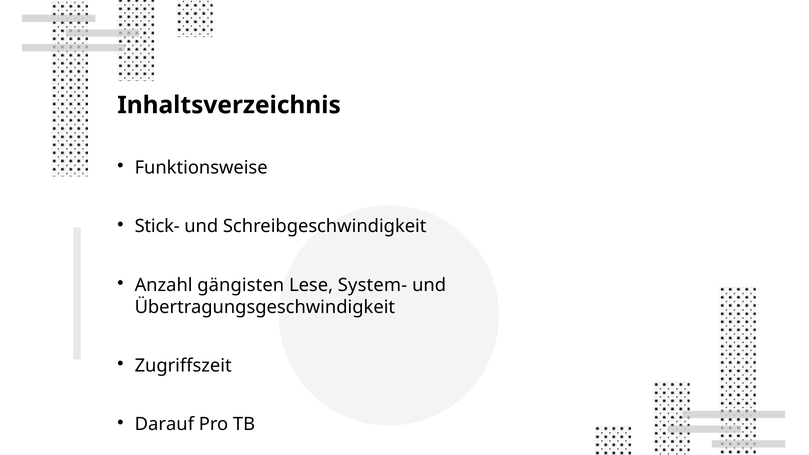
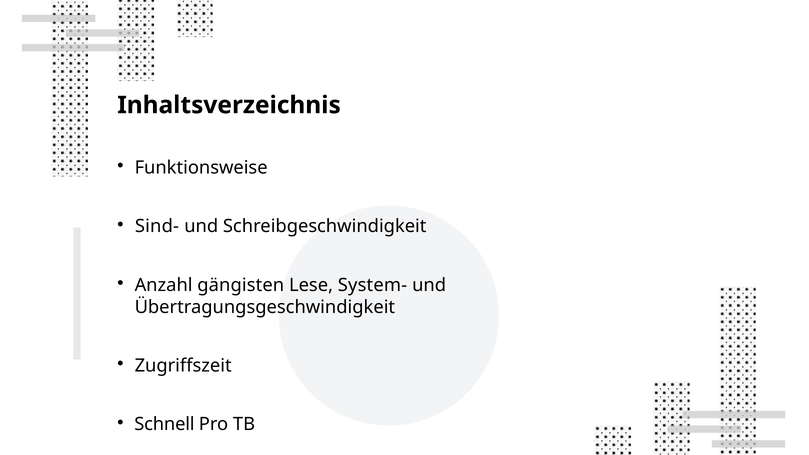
Stick-: Stick- -> Sind-
Darauf: Darauf -> Schnell
